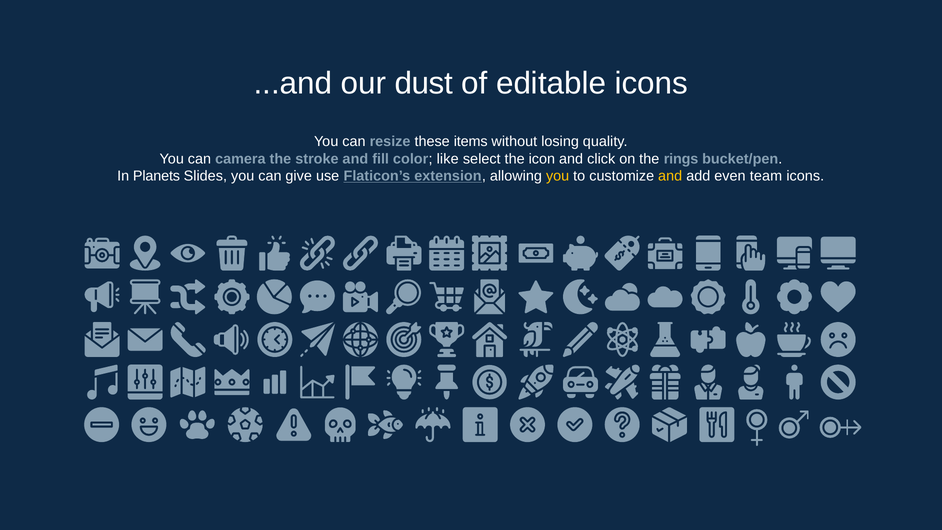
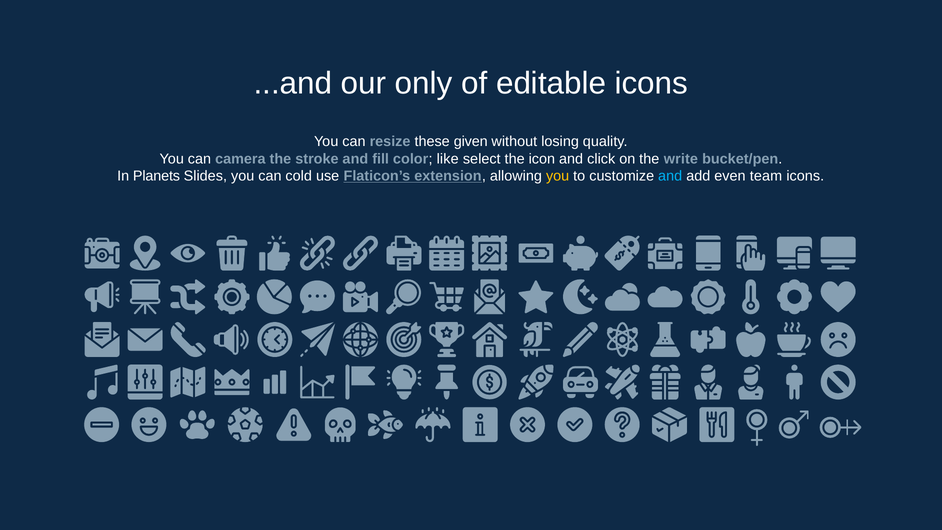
dust: dust -> only
items: items -> given
rings: rings -> write
give: give -> cold
and at (670, 176) colour: yellow -> light blue
